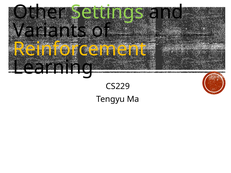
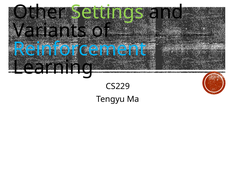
Reinforcement colour: yellow -> light blue
